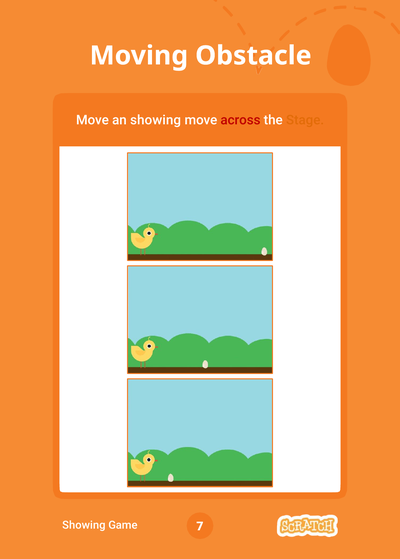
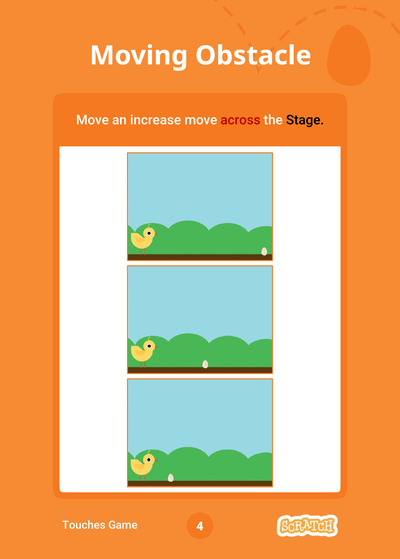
an showing: showing -> increase
Stage colour: orange -> black
Showing at (84, 526): Showing -> Touches
7: 7 -> 4
